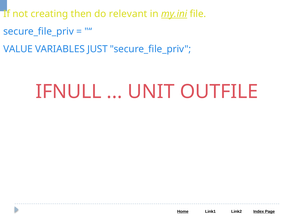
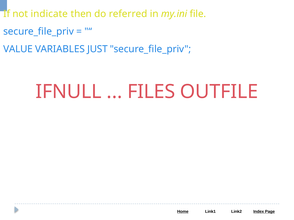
creating: creating -> indicate
relevant: relevant -> referred
my.ini underline: present -> none
UNIT: UNIT -> FILES
